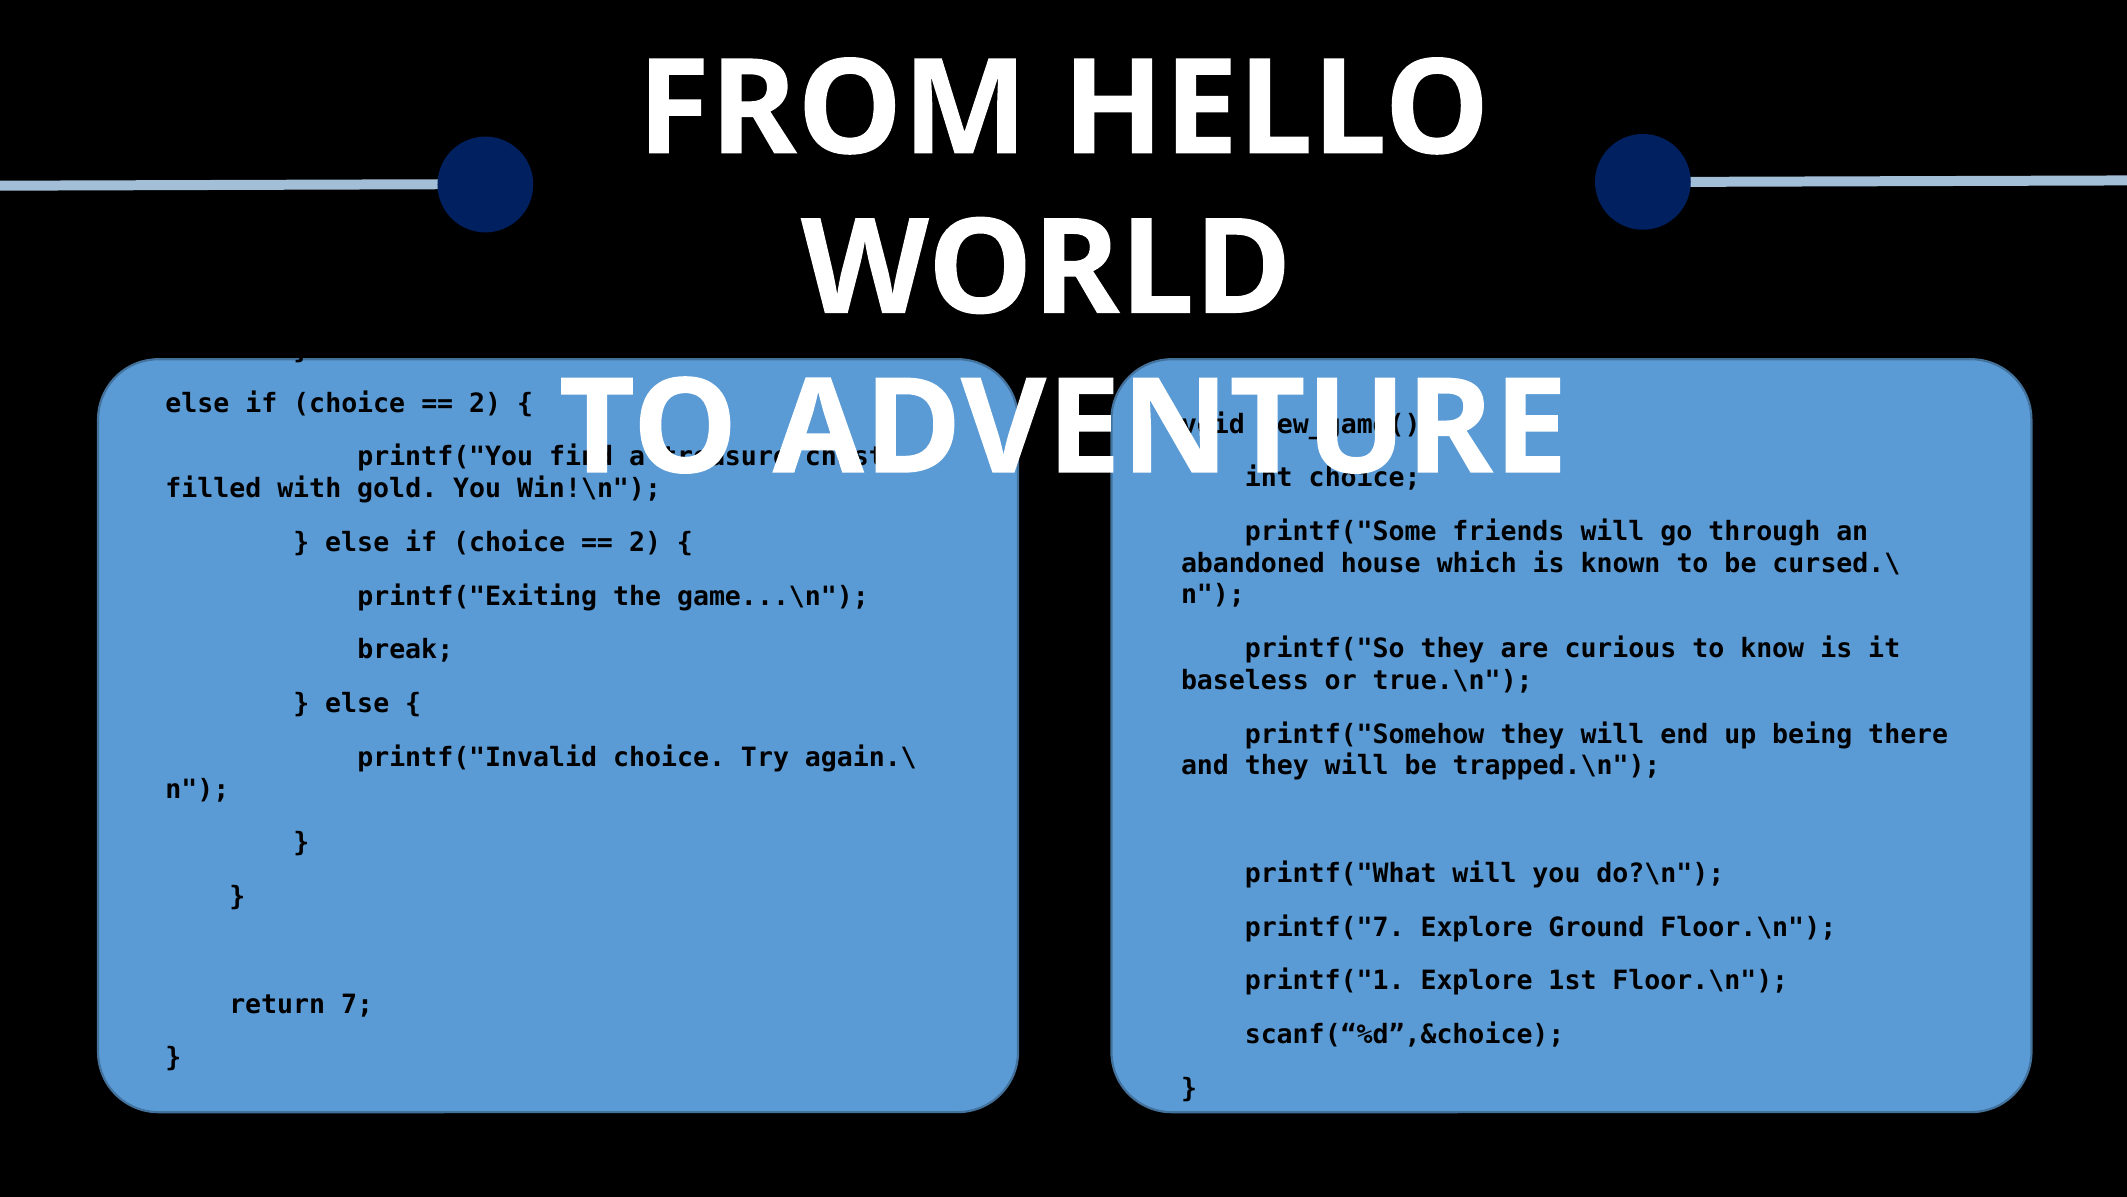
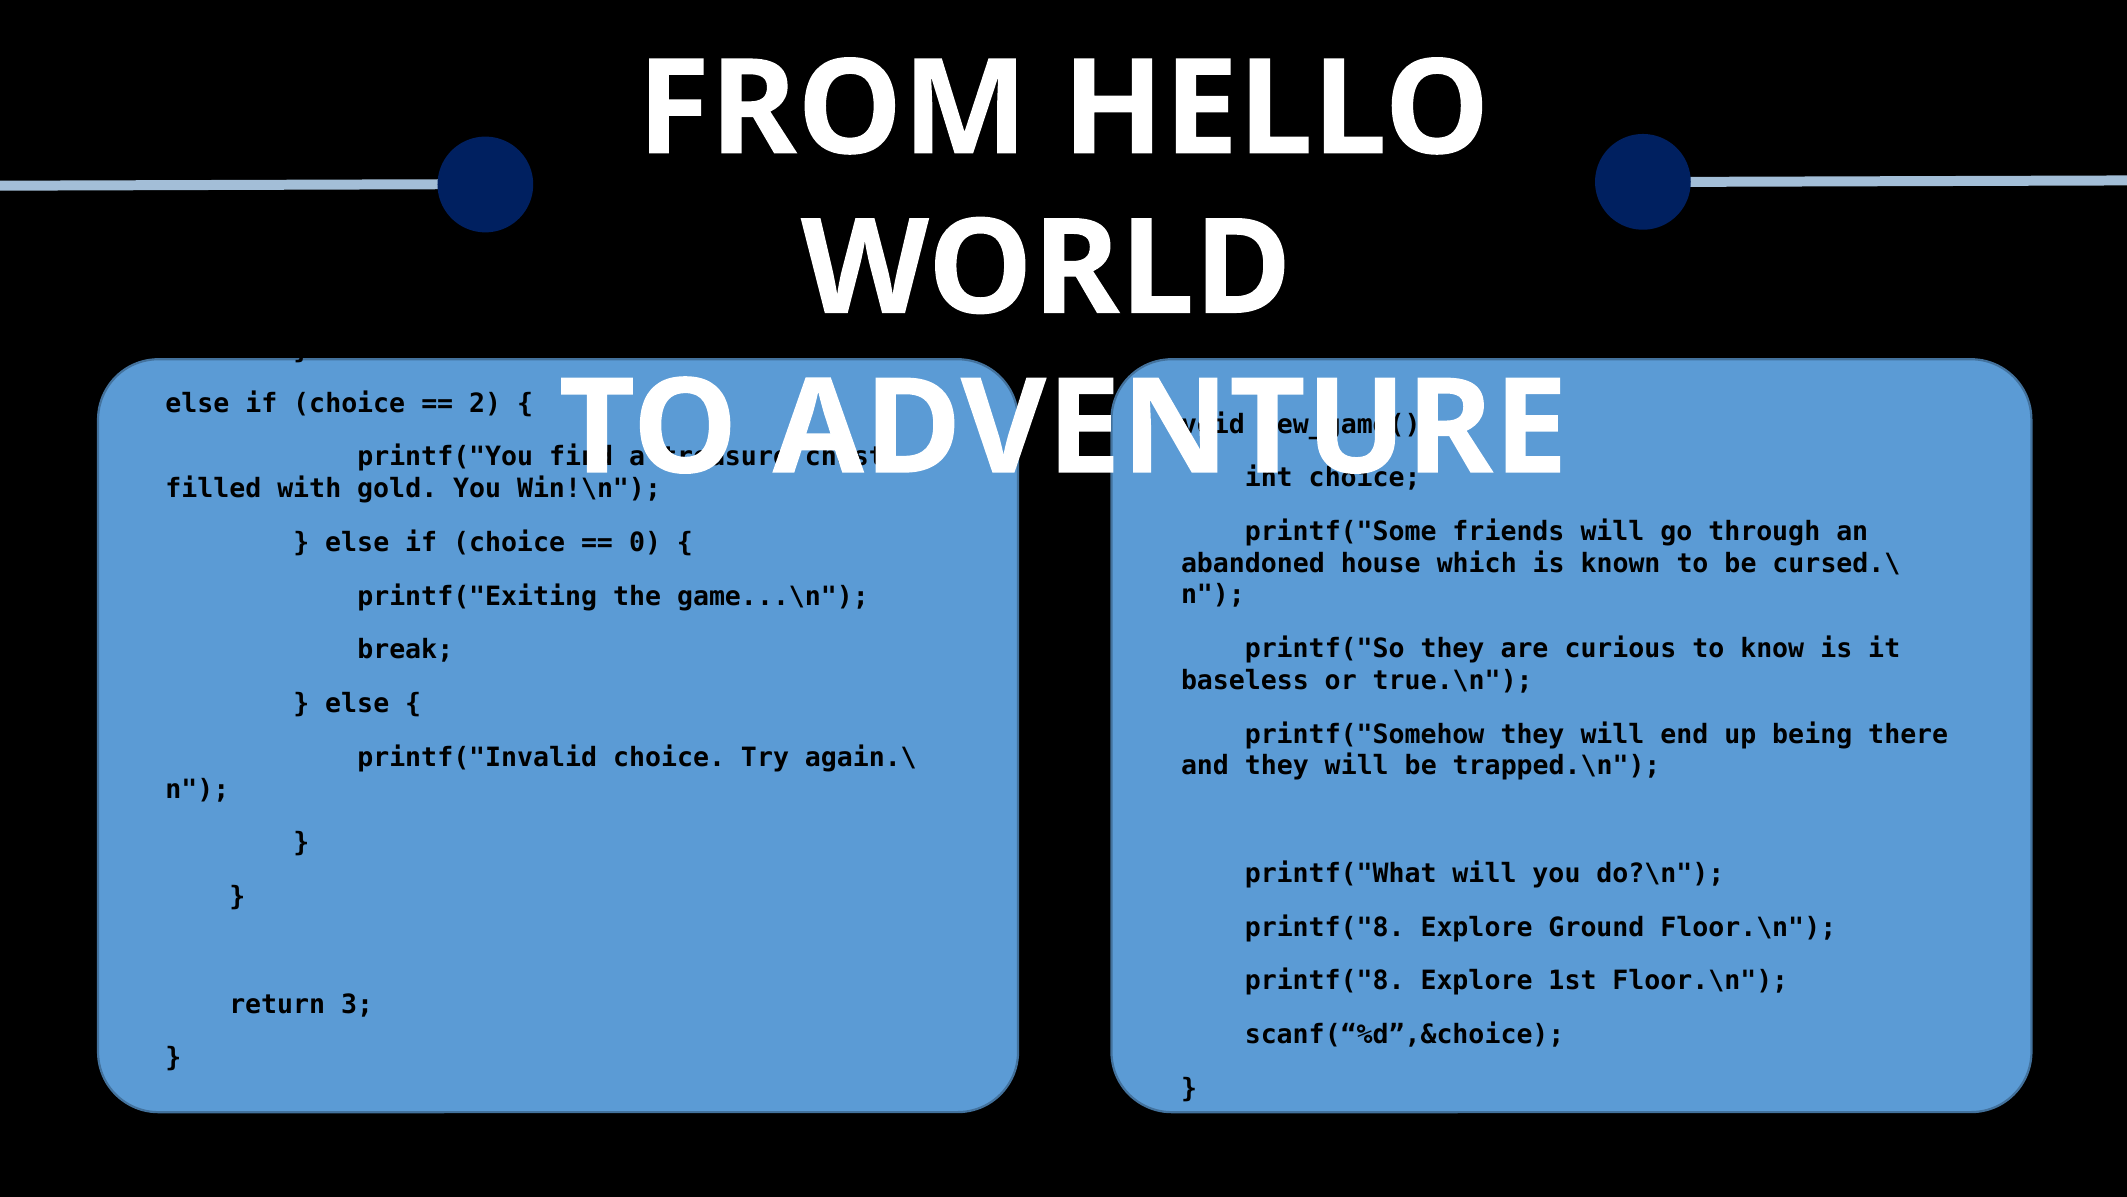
2 at (645, 542): 2 -> 0
printf("7 at (1325, 927): printf("7 -> printf("8
printf("1 at (1325, 981): printf("1 -> printf("8
return 7: 7 -> 3
